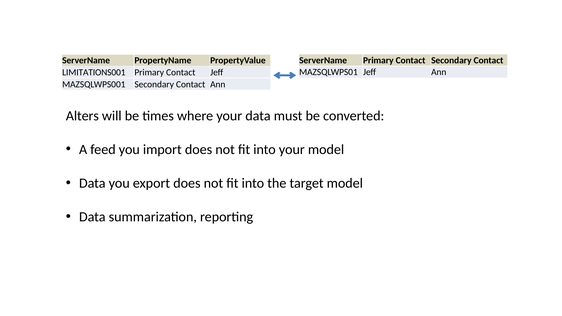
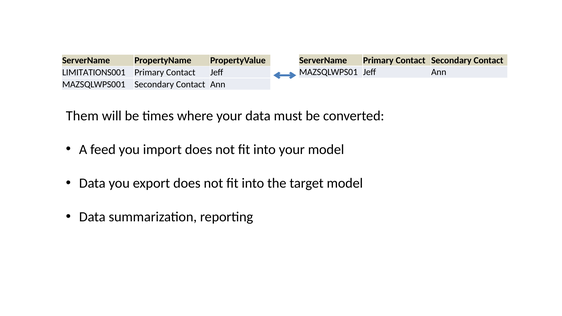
Alters: Alters -> Them
